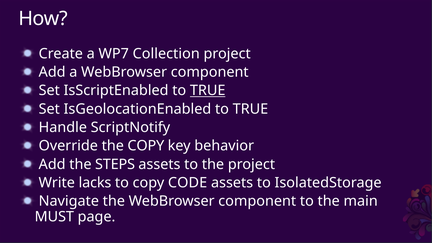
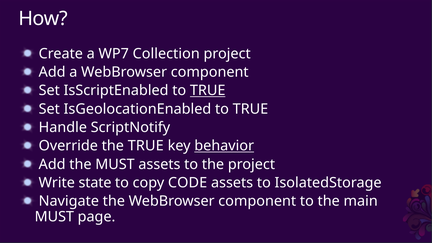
the COPY: COPY -> TRUE
behavior underline: none -> present
the STEPS: STEPS -> MUST
lacks: lacks -> state
